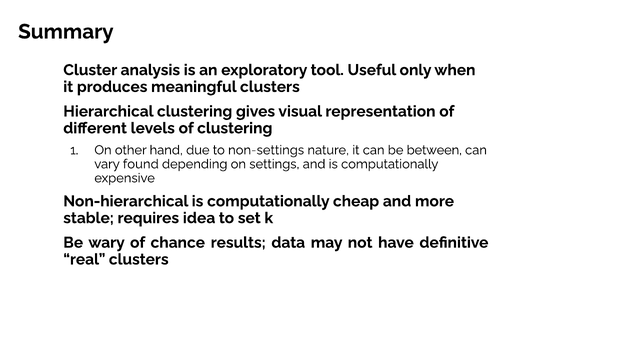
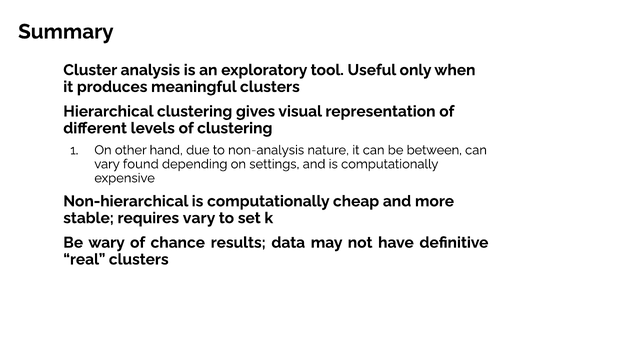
non-settings: non-settings -> non-analysis
requires idea: idea -> vary
